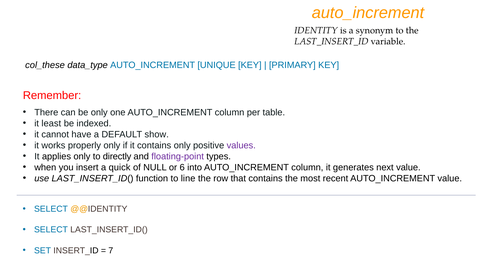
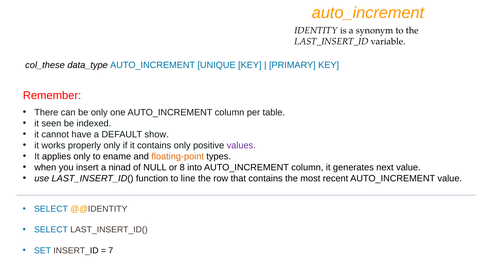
least: least -> seen
directly: directly -> ename
floating-point colour: purple -> orange
quick: quick -> ninad
6: 6 -> 8
